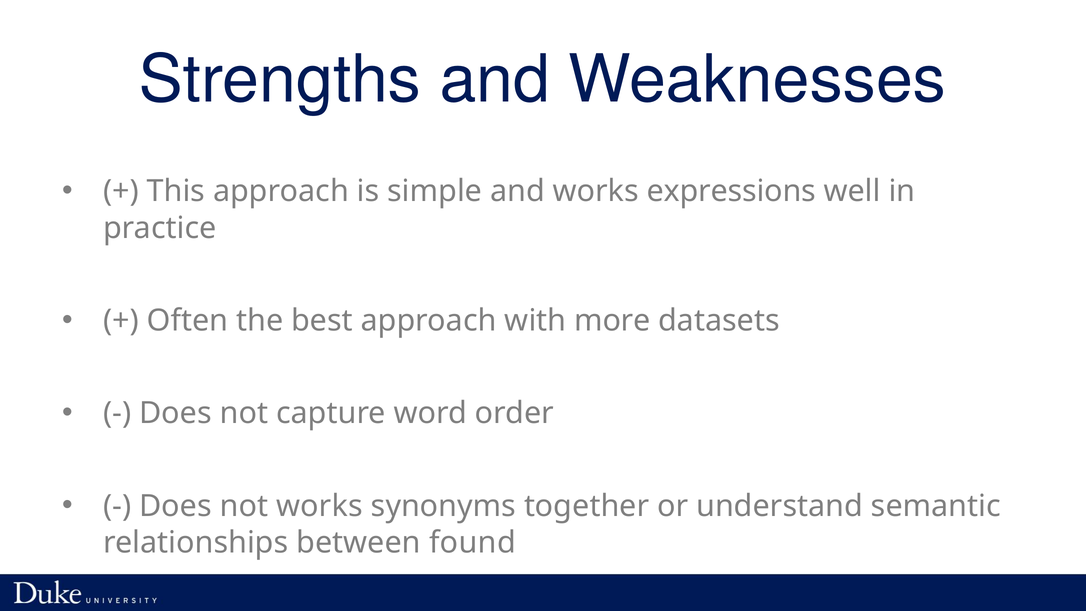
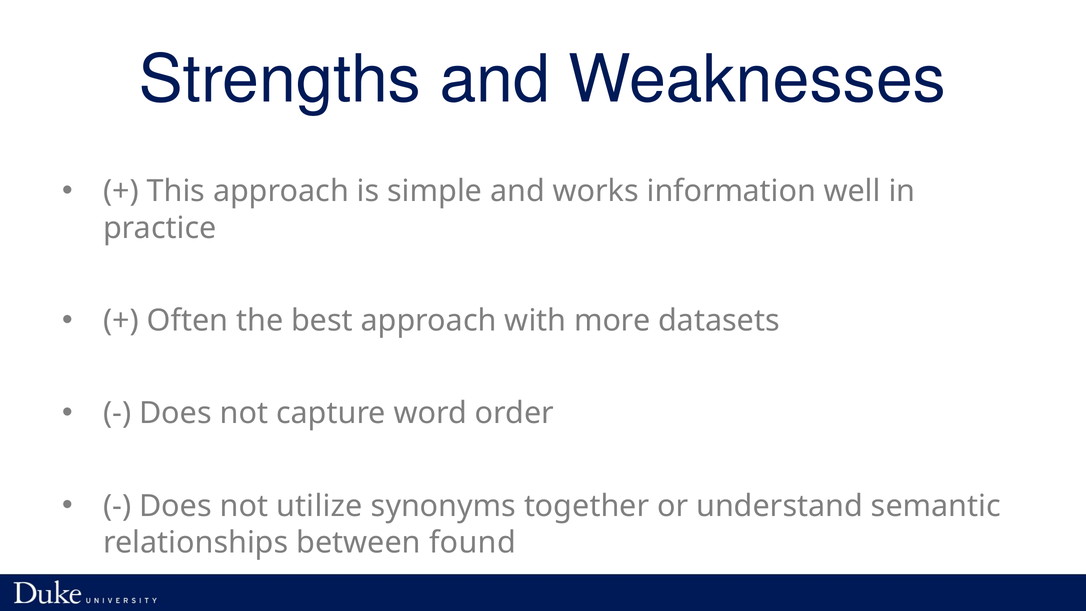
expressions: expressions -> information
not works: works -> utilize
